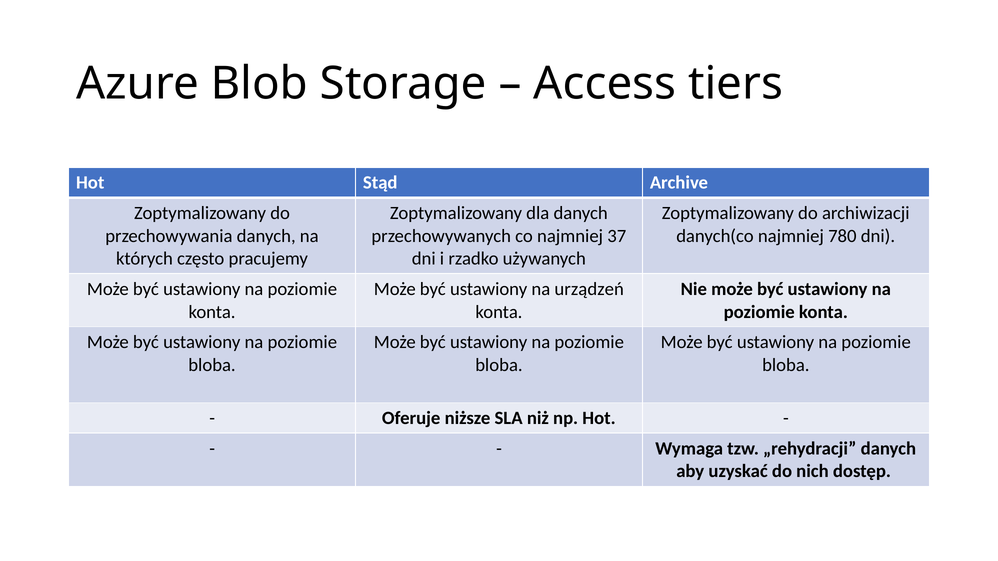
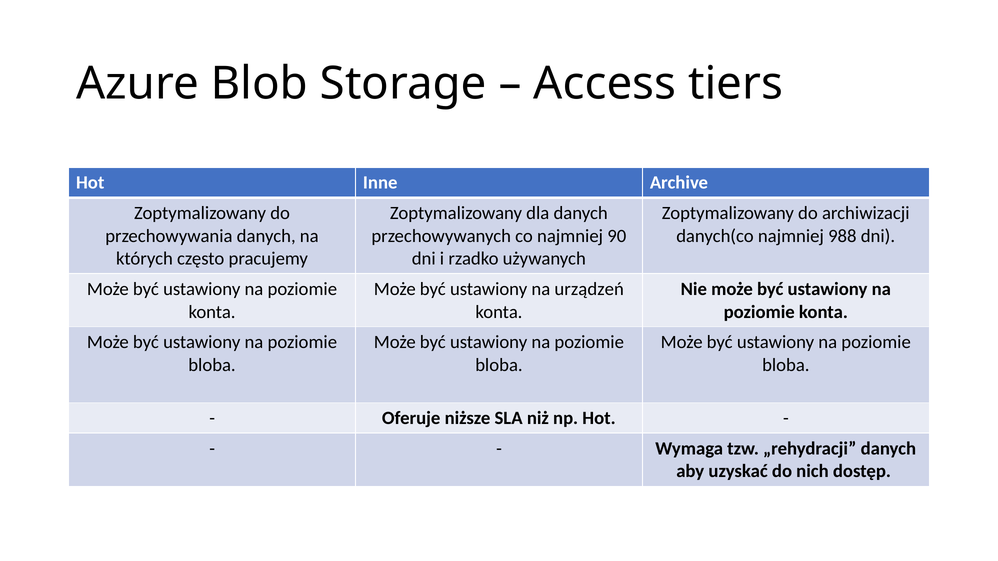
Stąd: Stąd -> Inne
37: 37 -> 90
780: 780 -> 988
